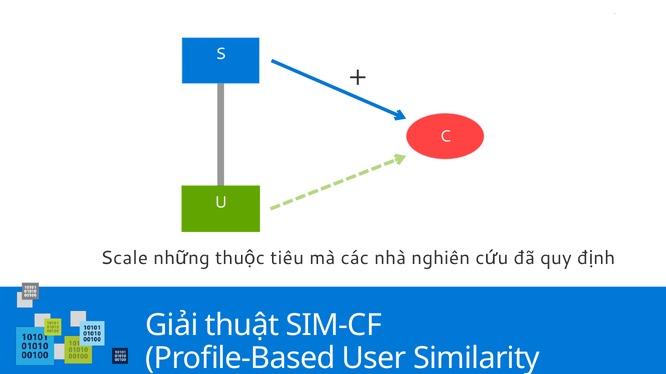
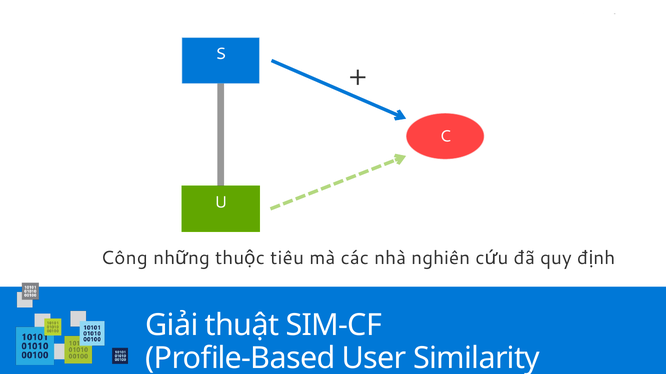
Scale: Scale -> Công
